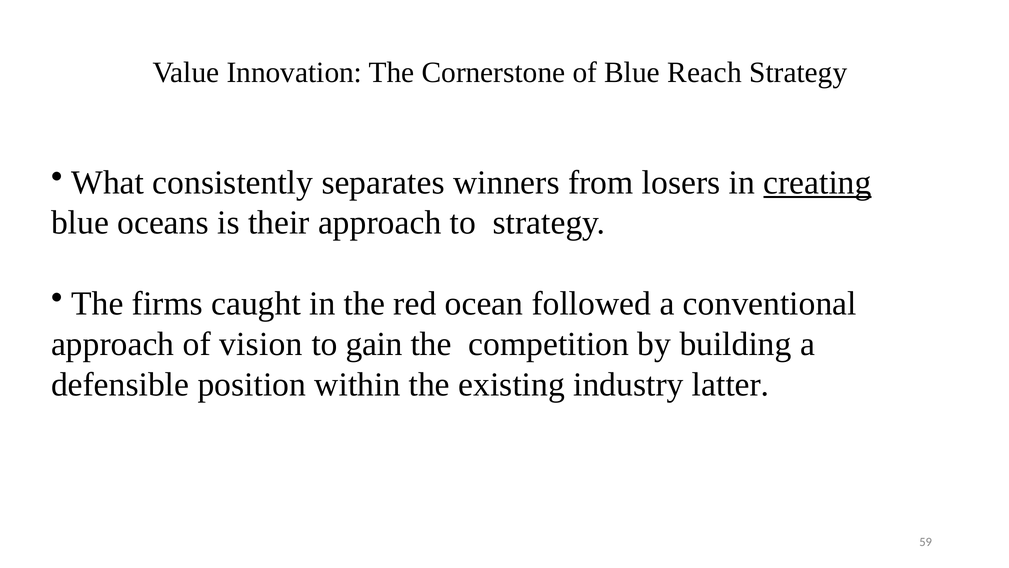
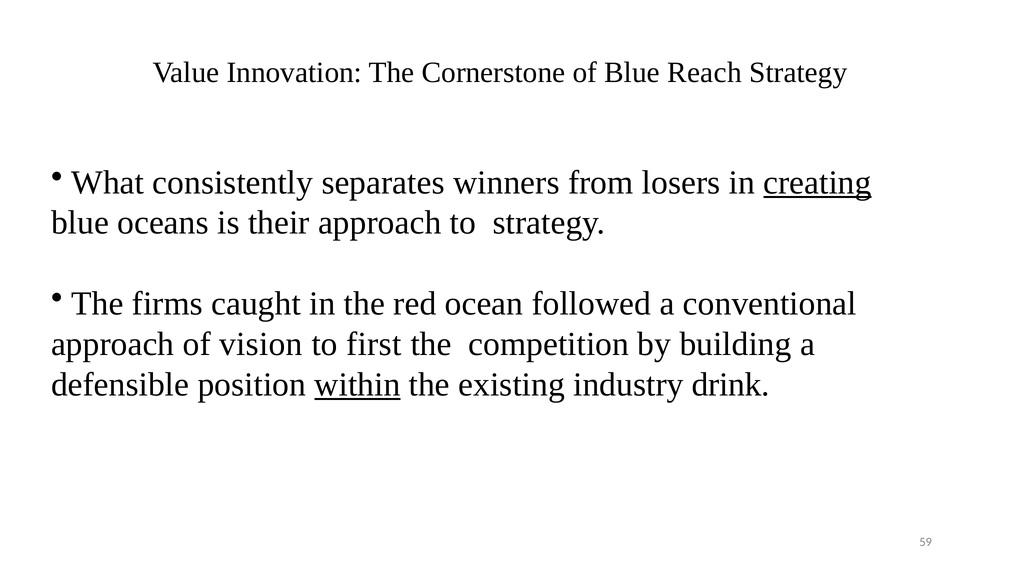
gain: gain -> first
within underline: none -> present
latter: latter -> drink
